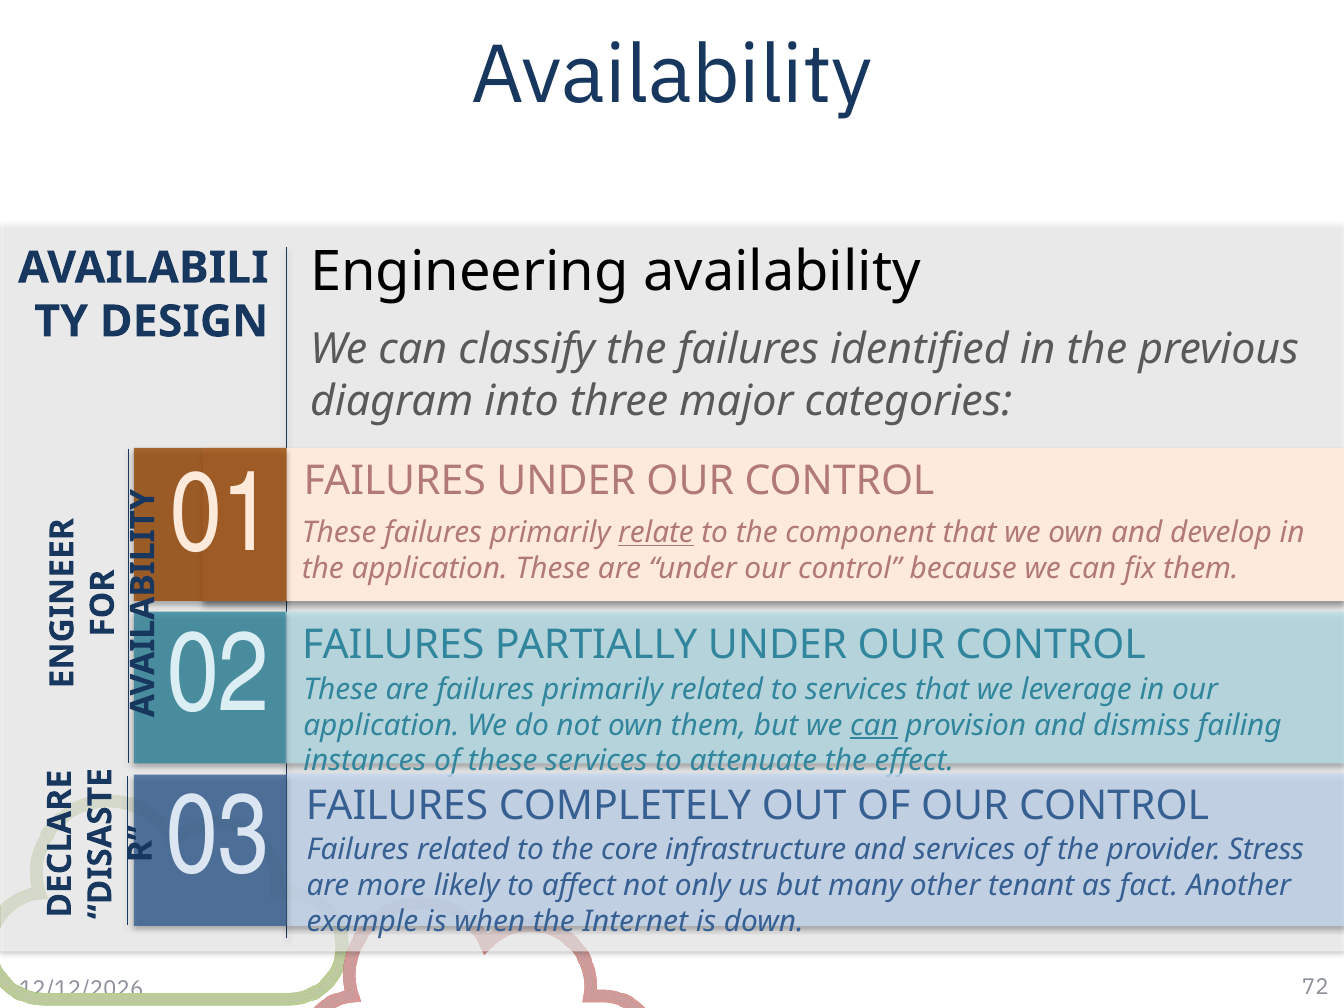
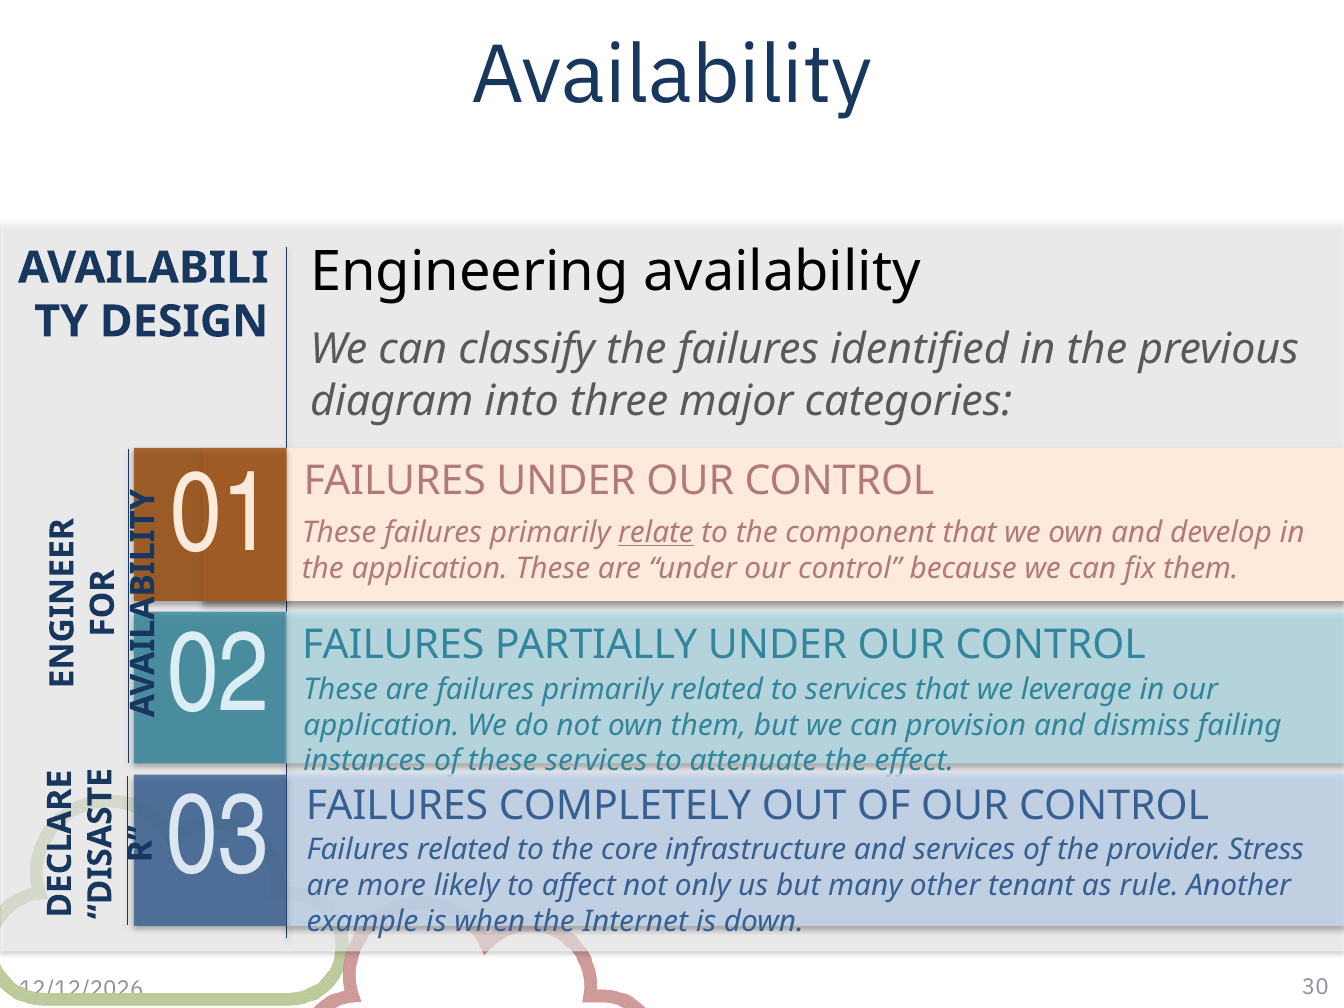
can at (874, 725) underline: present -> none
fact: fact -> rule
72: 72 -> 30
